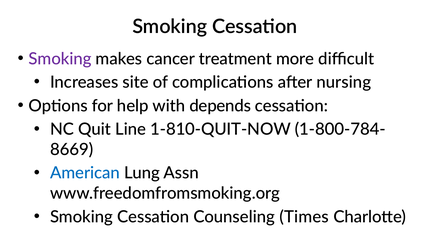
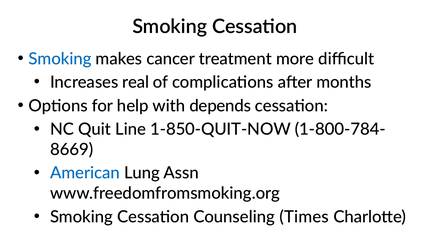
Smoking at (60, 59) colour: purple -> blue
site: site -> real
nursing: nursing -> months
1-810-QUIT-NOW: 1-810-QUIT-NOW -> 1-850-QUIT-NOW
